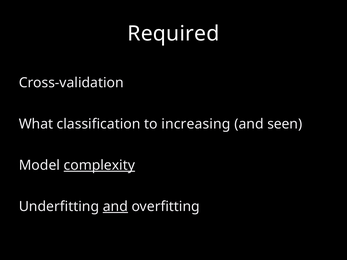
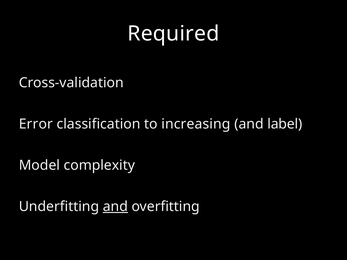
What: What -> Error
seen: seen -> label
complexity underline: present -> none
